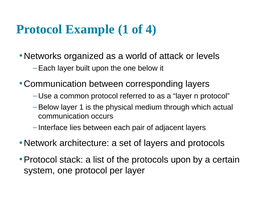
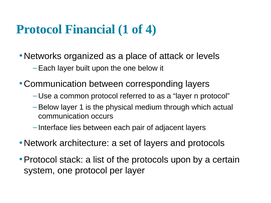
Example: Example -> Financial
world: world -> place
